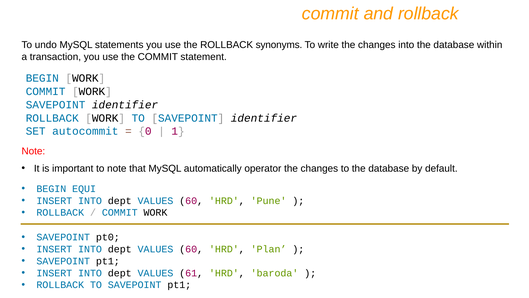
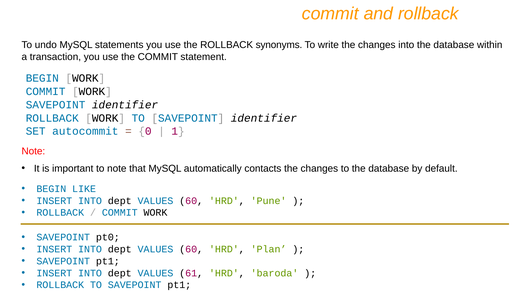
operator: operator -> contacts
EQUI: EQUI -> LIKE
